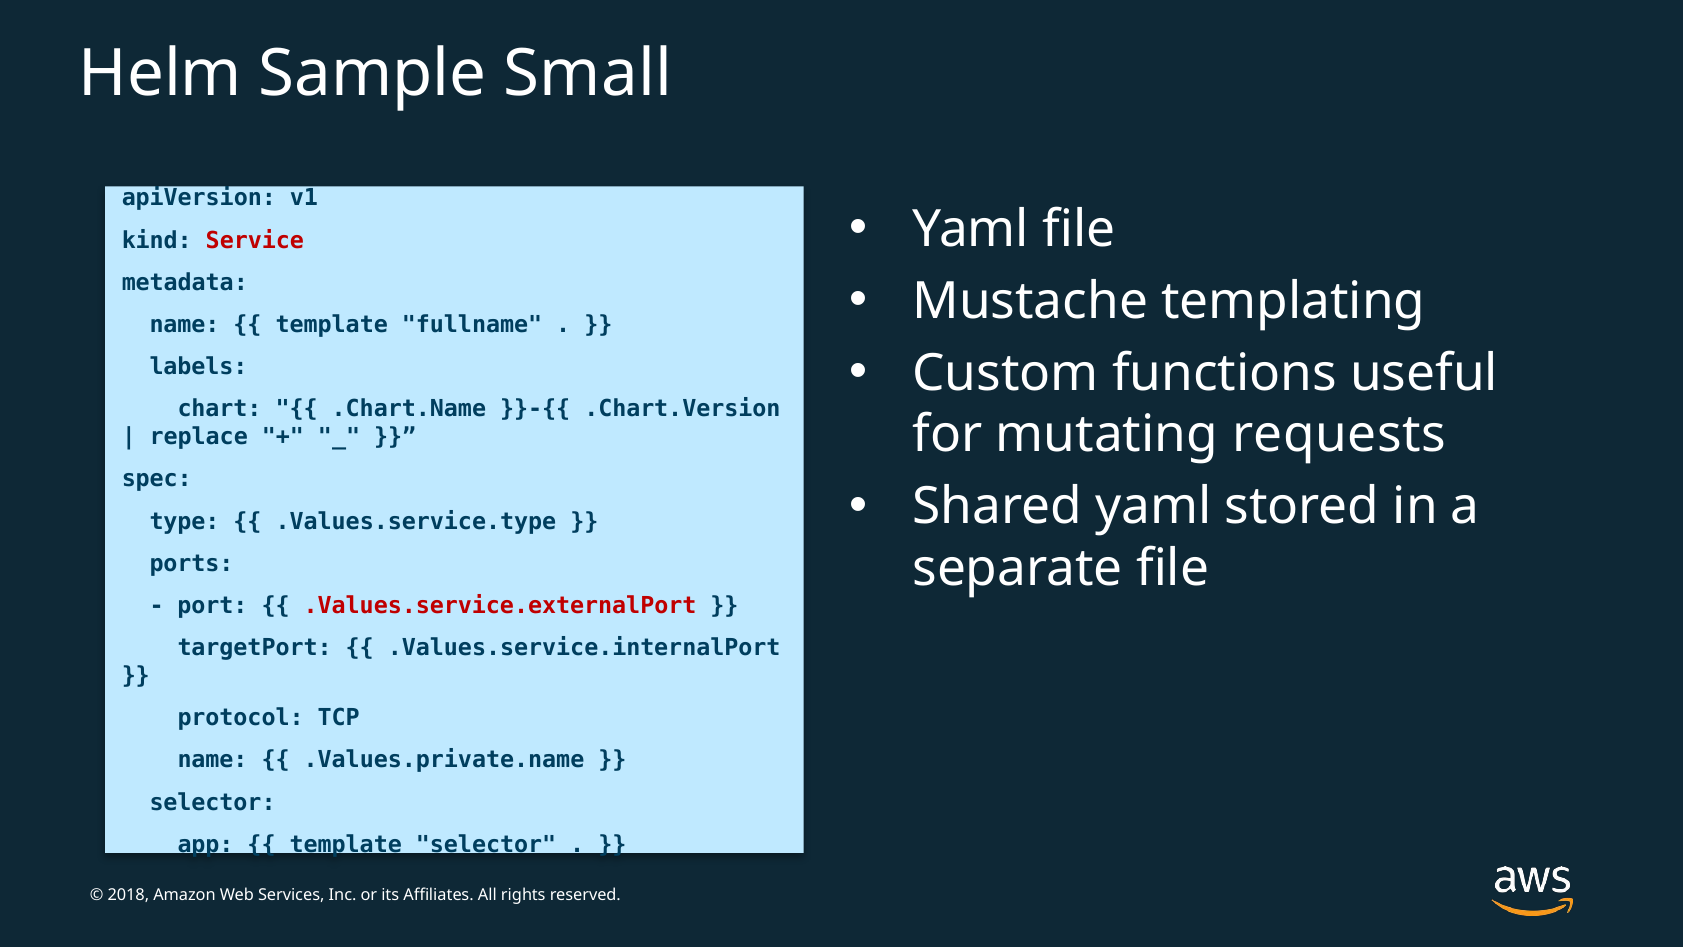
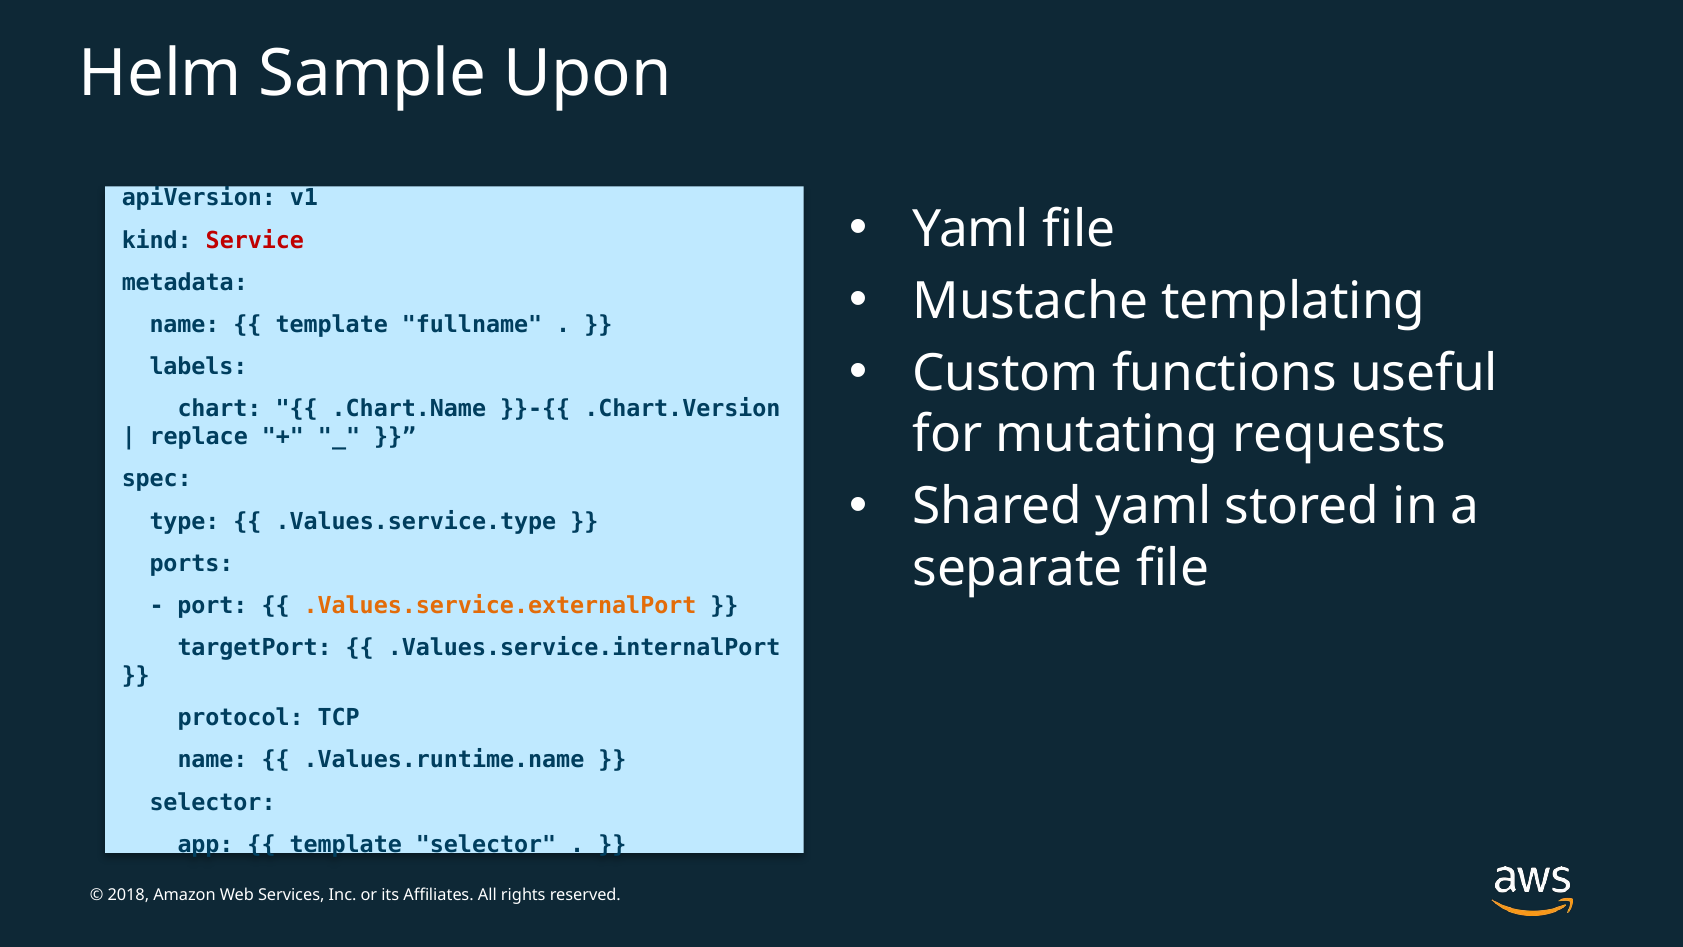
Small: Small -> Upon
.Values.service.externalPort colour: red -> orange
.Values.private.name: .Values.private.name -> .Values.runtime.name
